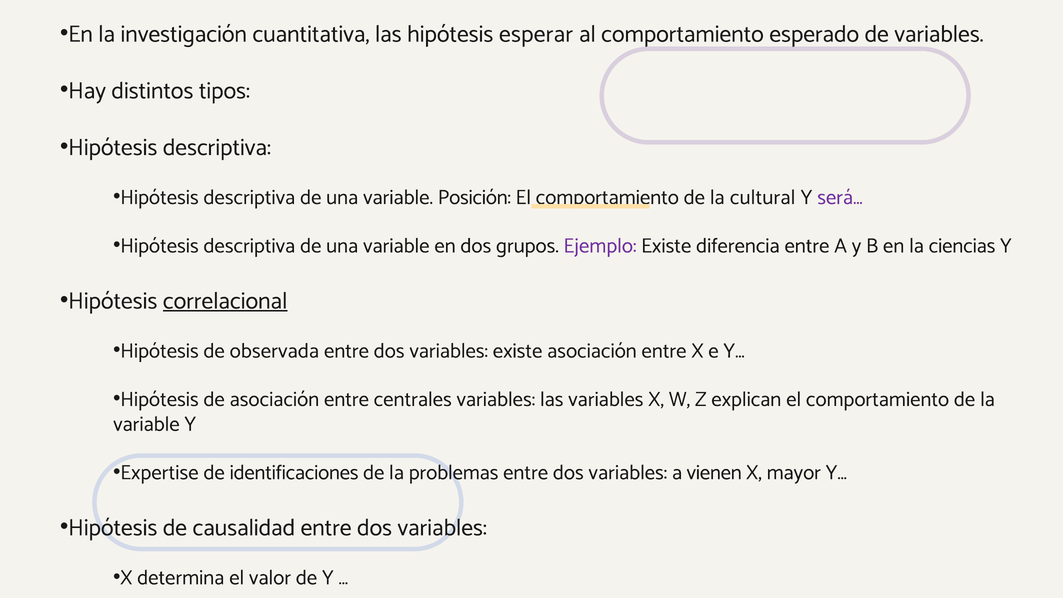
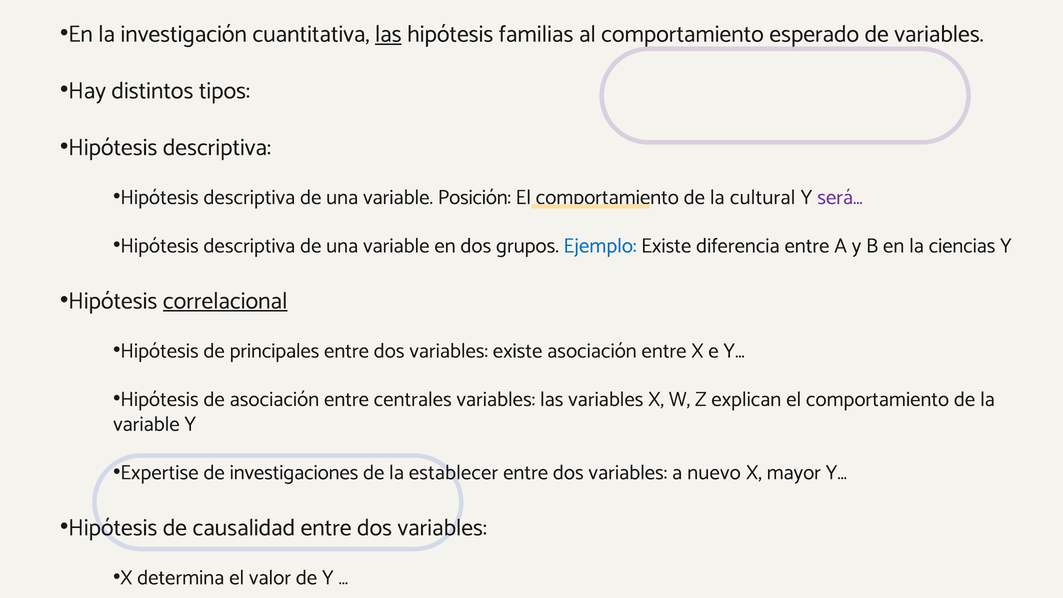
las at (388, 34) underline: none -> present
esperar: esperar -> familias
Ejemplo colour: purple -> blue
observada: observada -> principales
identificaciones: identificaciones -> investigaciones
problemas: problemas -> establecer
vienen: vienen -> nuevo
